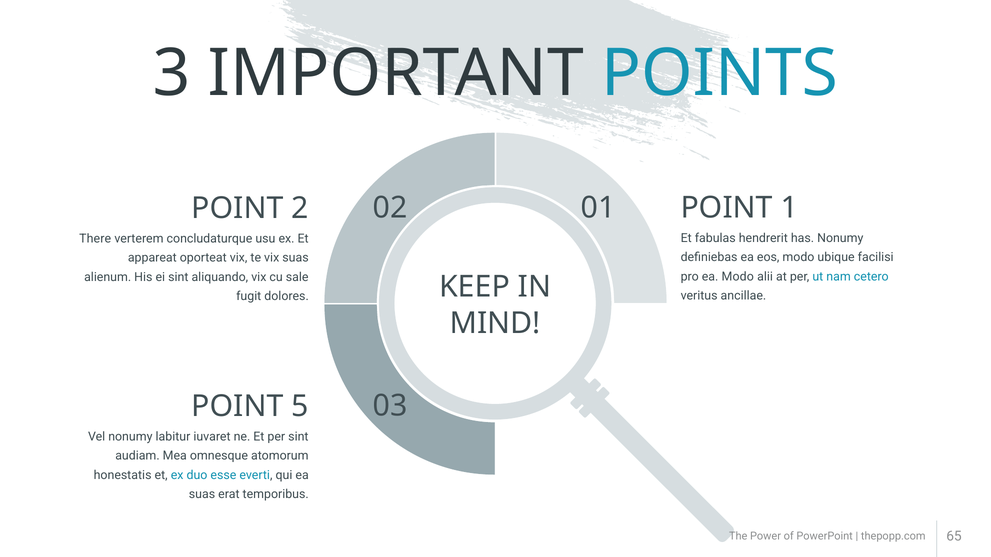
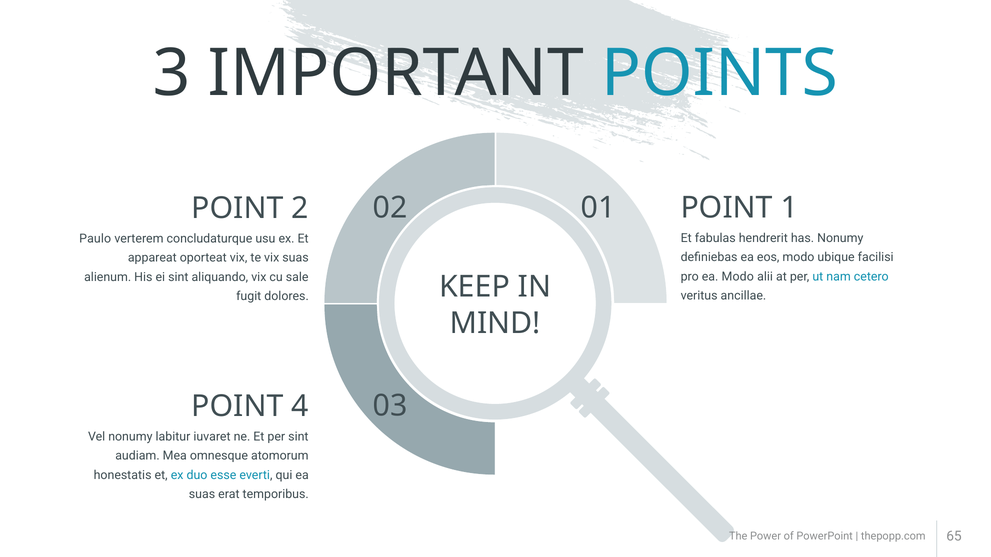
There: There -> Paulo
5: 5 -> 4
